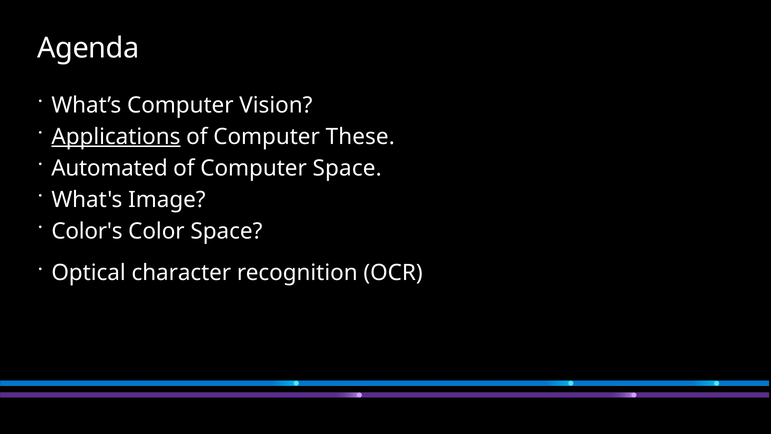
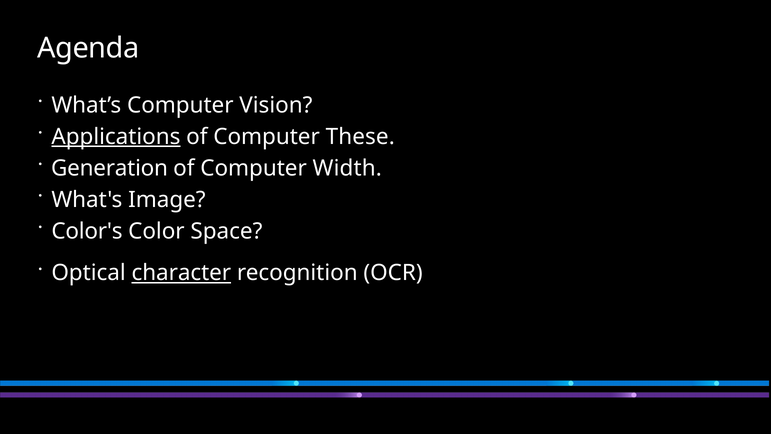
Automated: Automated -> Generation
Computer Space: Space -> Width
character underline: none -> present
